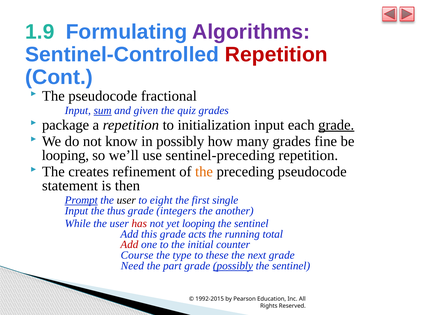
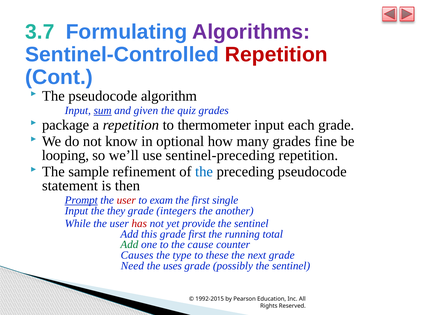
1.9: 1.9 -> 3.7
fractional: fractional -> algorithm
initialization: initialization -> thermometer
grade at (336, 125) underline: present -> none
in possibly: possibly -> optional
creates: creates -> sample
the at (204, 172) colour: orange -> blue
user at (126, 201) colour: black -> red
eight: eight -> exam
thus: thus -> they
yet looping: looping -> provide
grade acts: acts -> first
Add at (129, 245) colour: red -> green
initial: initial -> cause
Course: Course -> Causes
part: part -> uses
possibly at (233, 267) underline: present -> none
